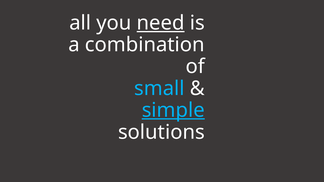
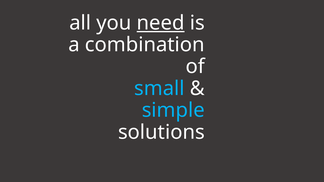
simple underline: present -> none
